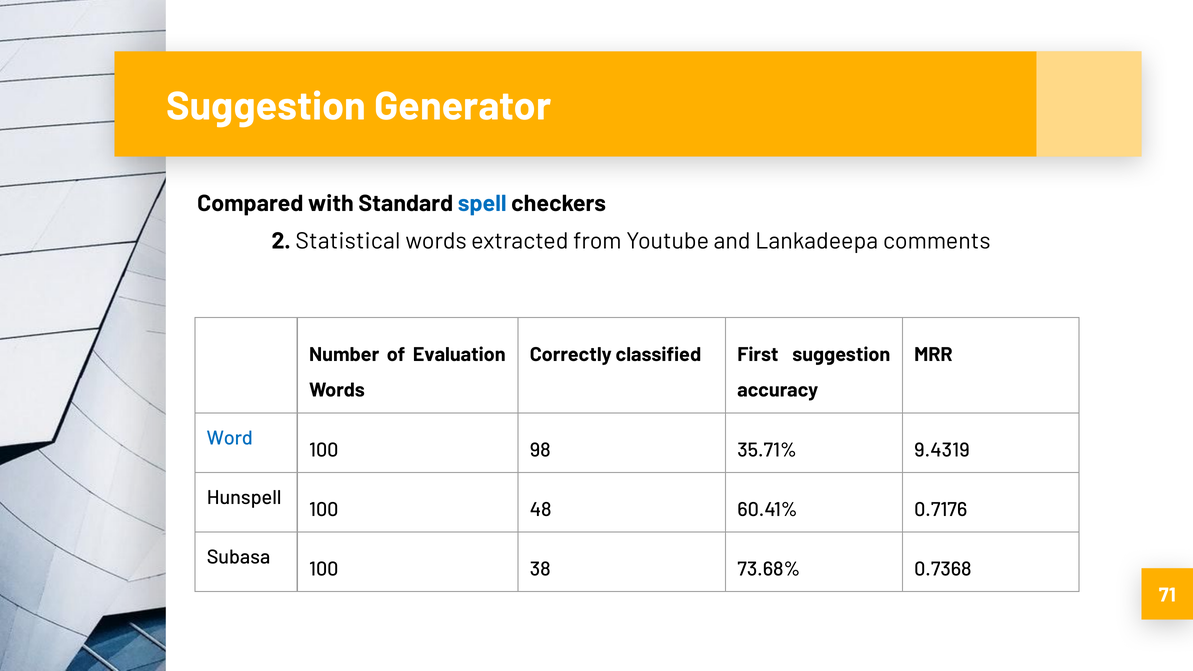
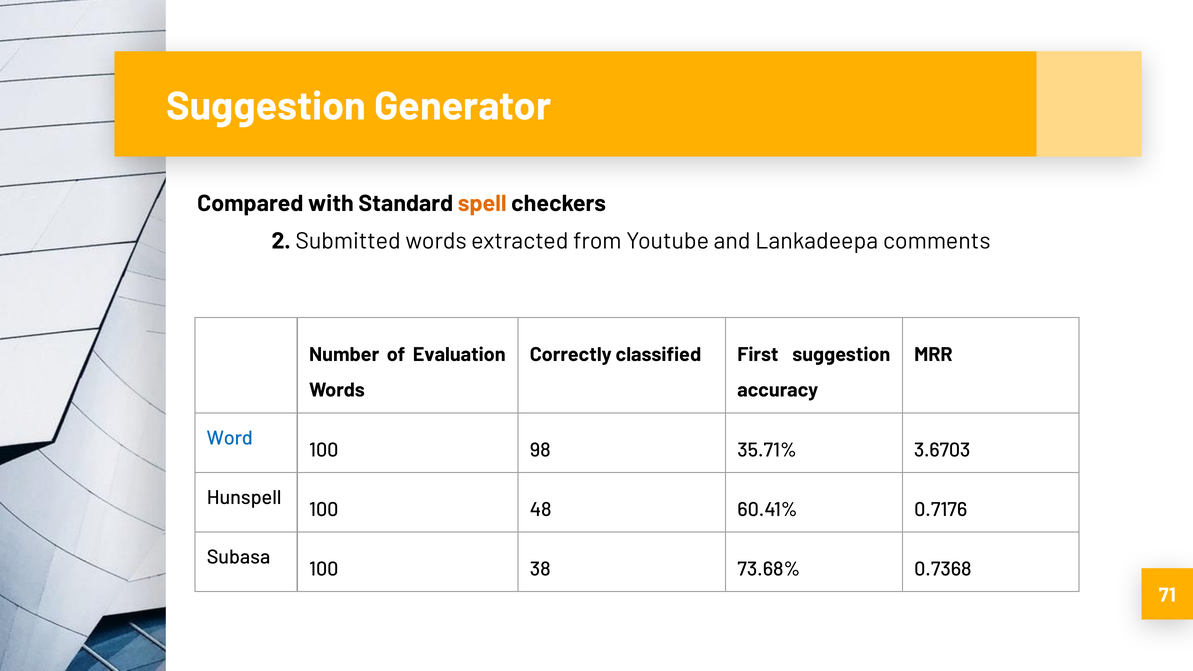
spell colour: blue -> orange
Statistical: Statistical -> Submitted
9.4319: 9.4319 -> 3.6703
